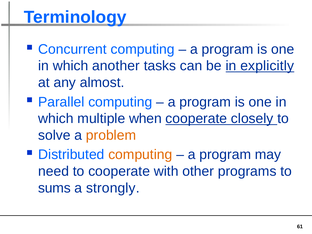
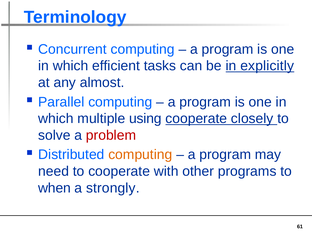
another: another -> efficient
when: when -> using
problem colour: orange -> red
sums: sums -> when
